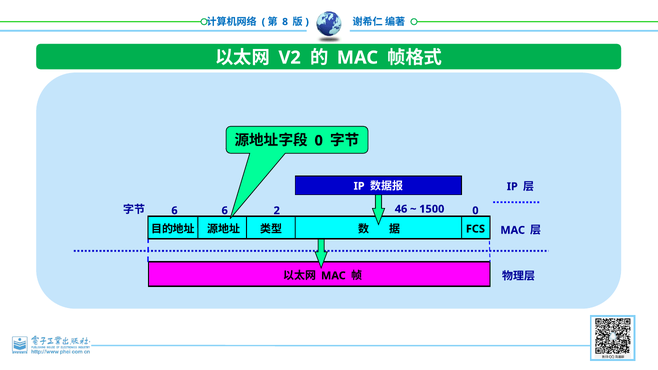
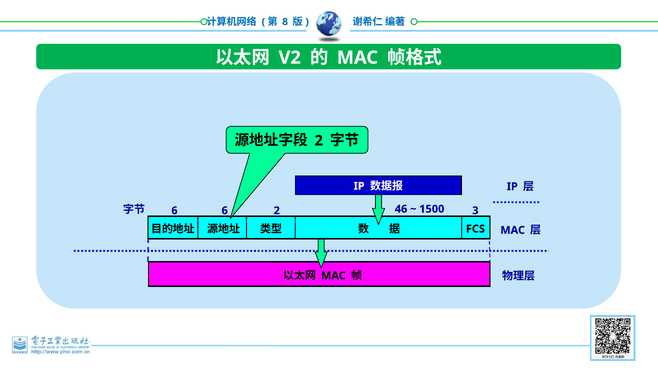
0 at (319, 141): 0 -> 2
0 at (475, 211): 0 -> 3
